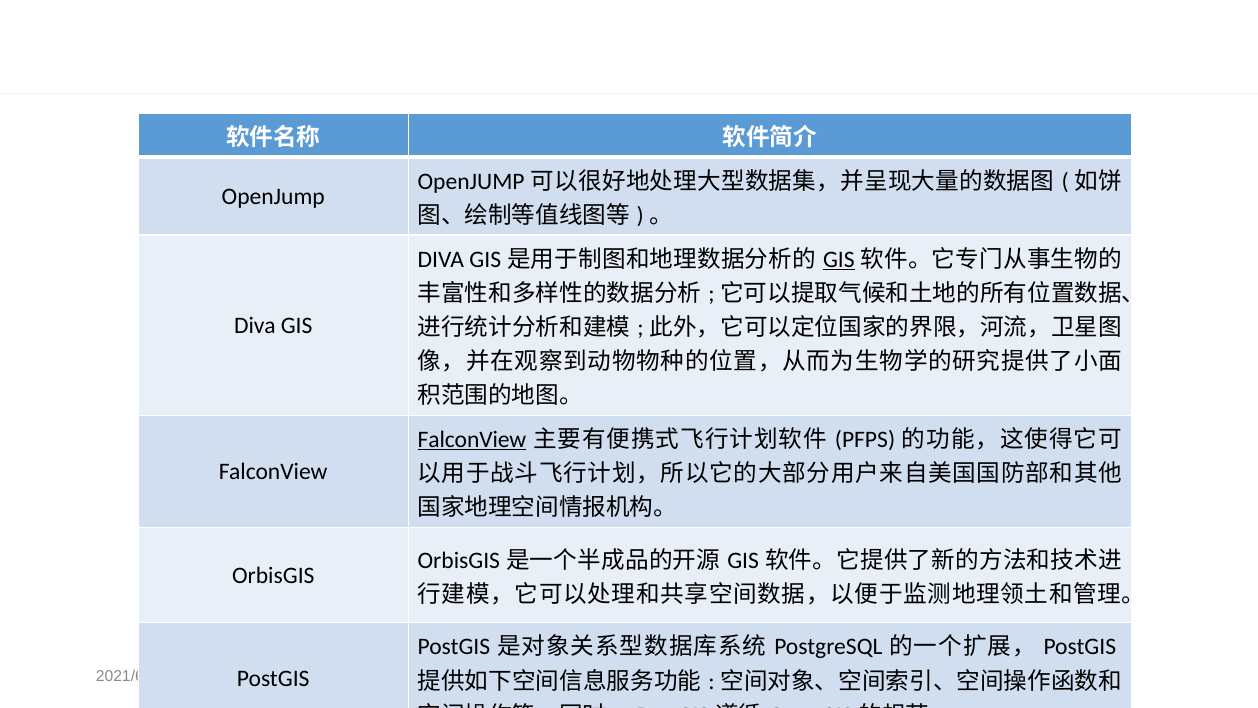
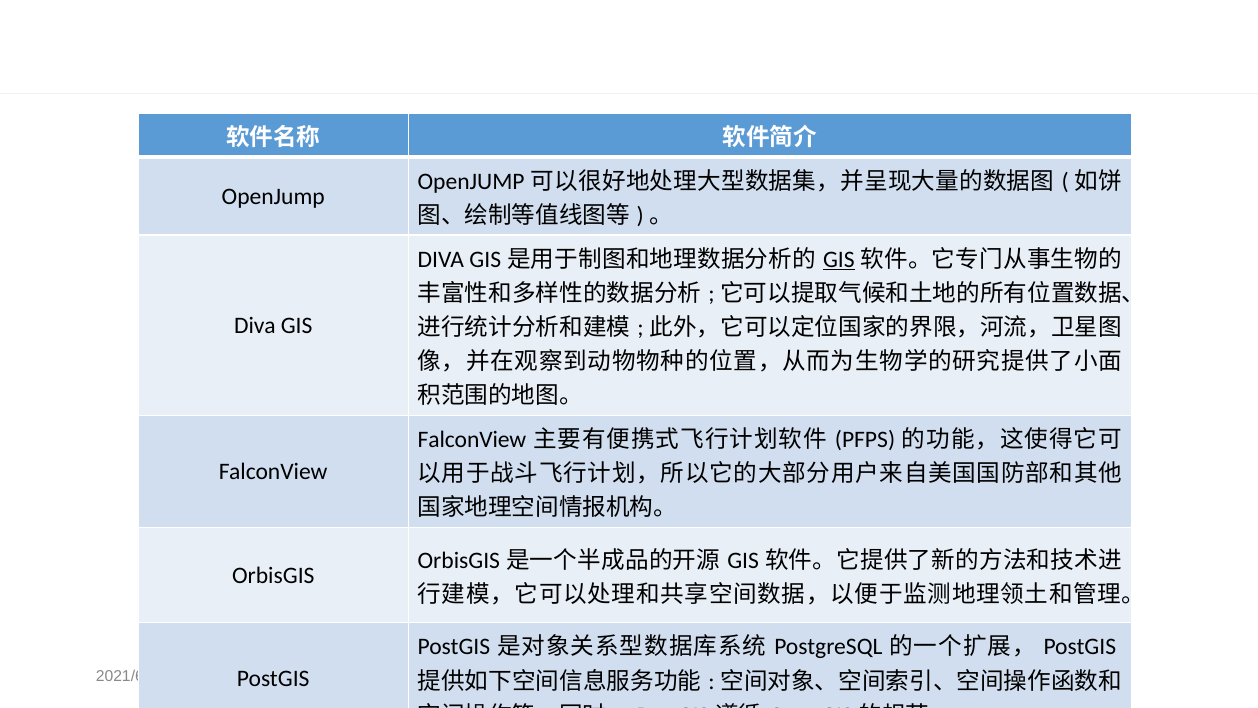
FalconView at (472, 439) underline: present -> none
